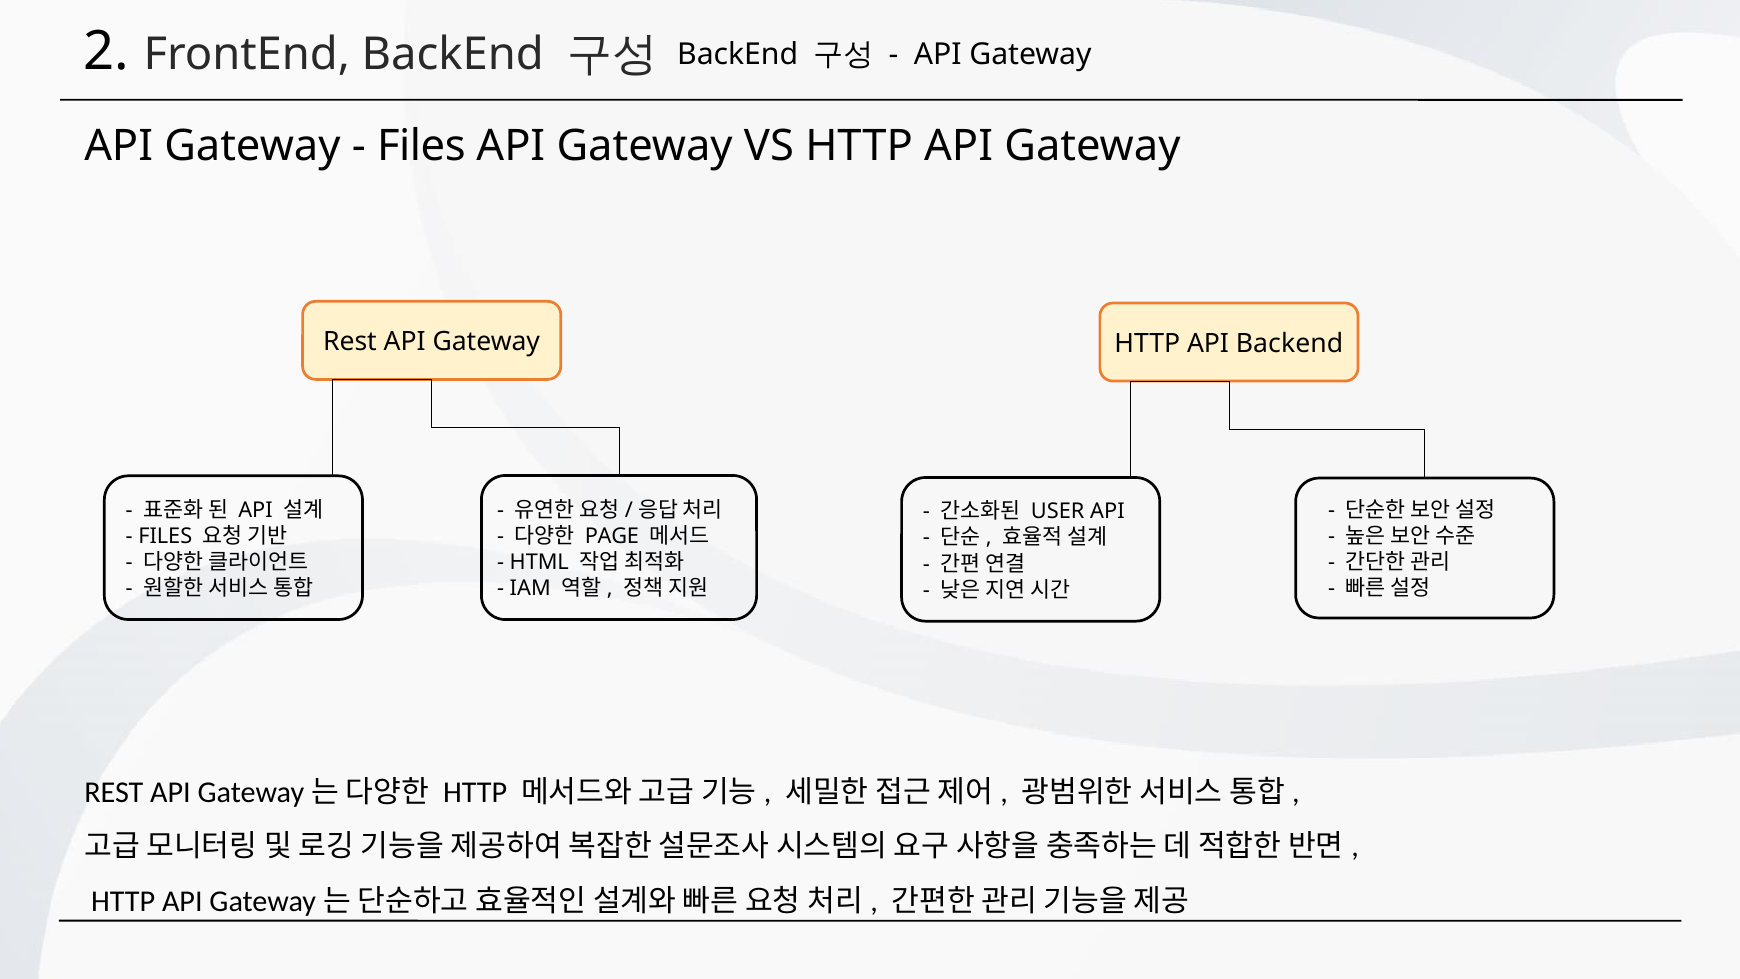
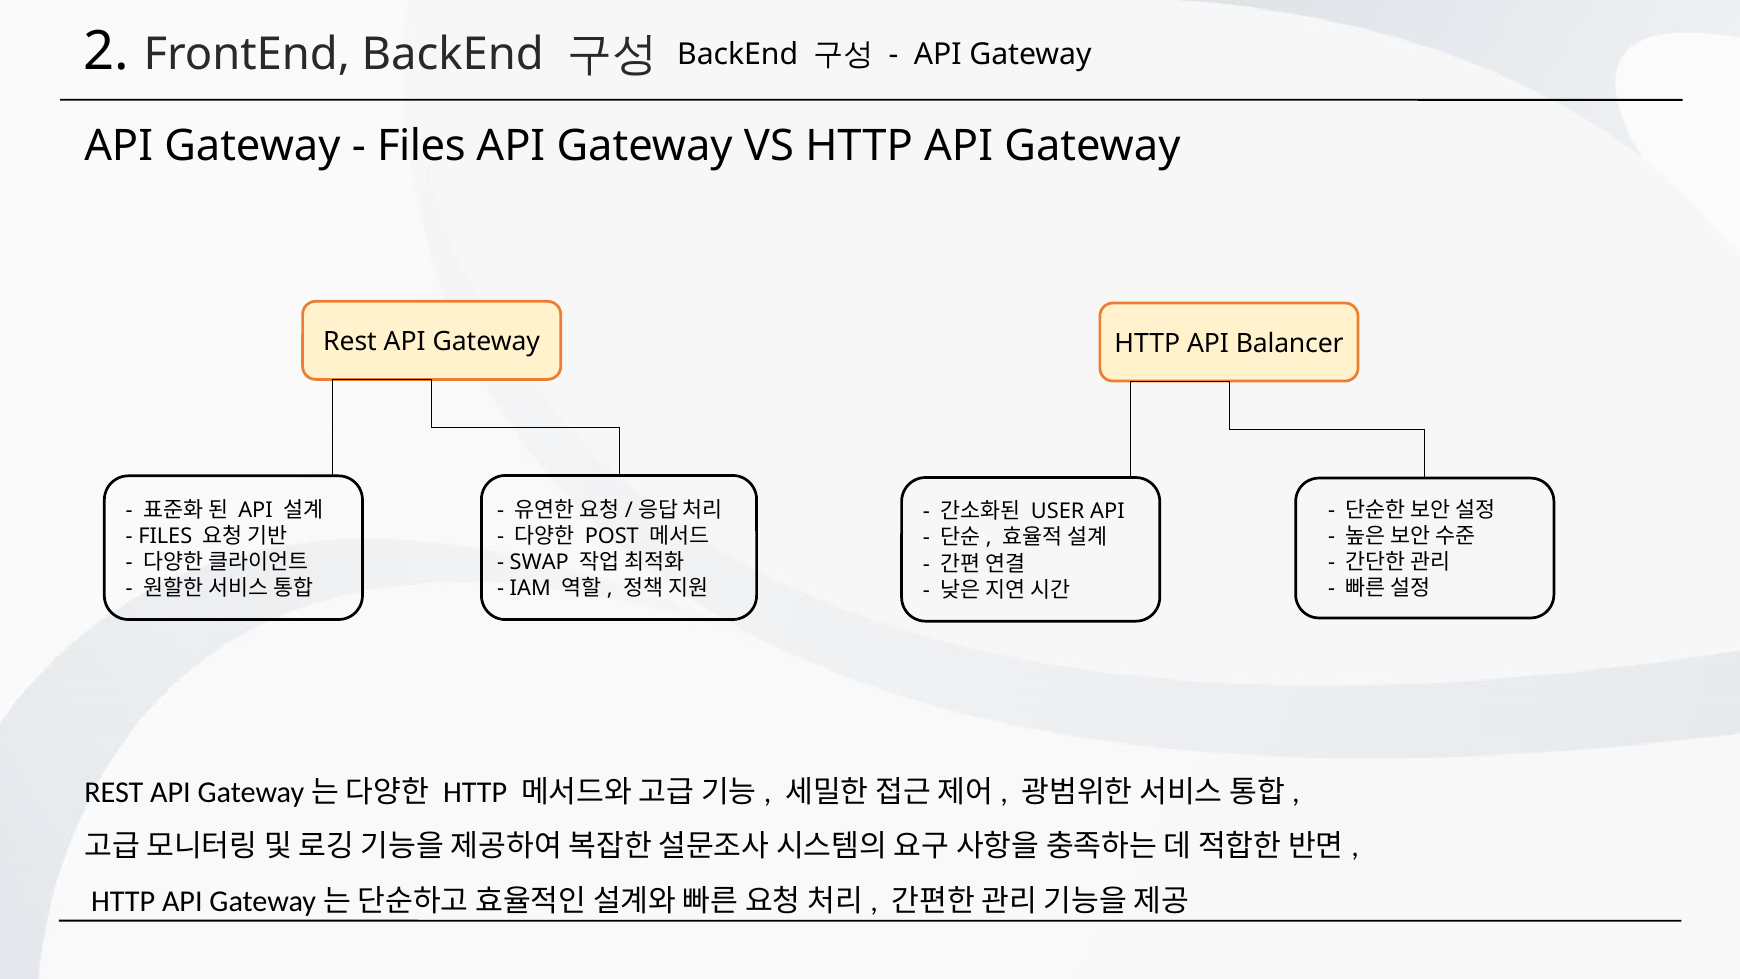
API Backend: Backend -> Balancer
PAGE: PAGE -> POST
HTML: HTML -> SWAP
